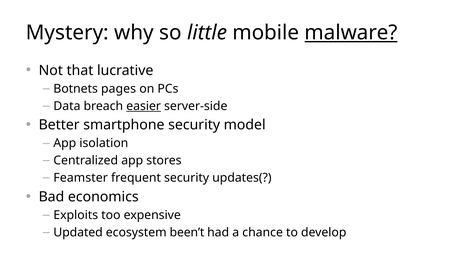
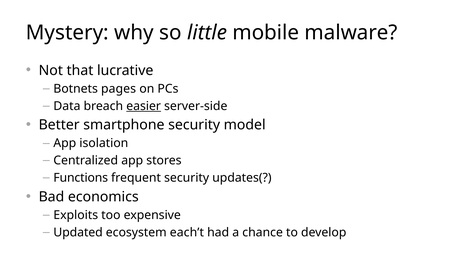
malware underline: present -> none
Feamster: Feamster -> Functions
been’t: been’t -> each’t
